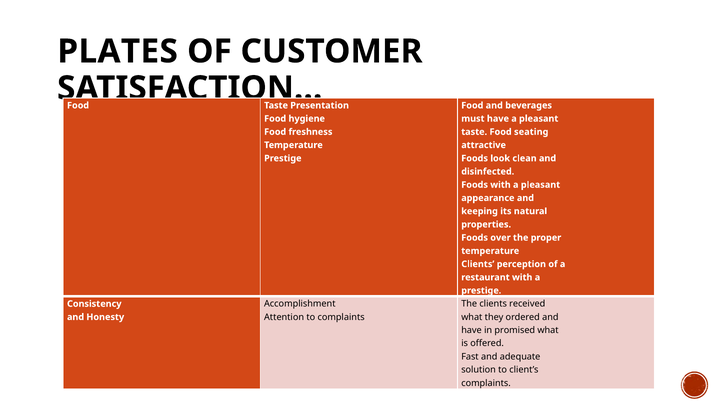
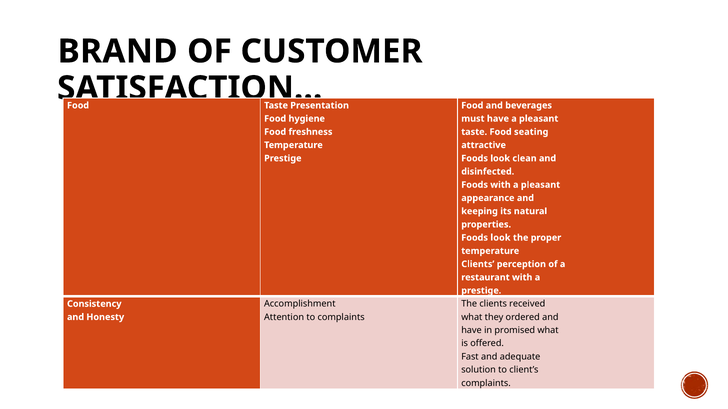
PLATES: PLATES -> BRAND
over at (500, 238): over -> look
